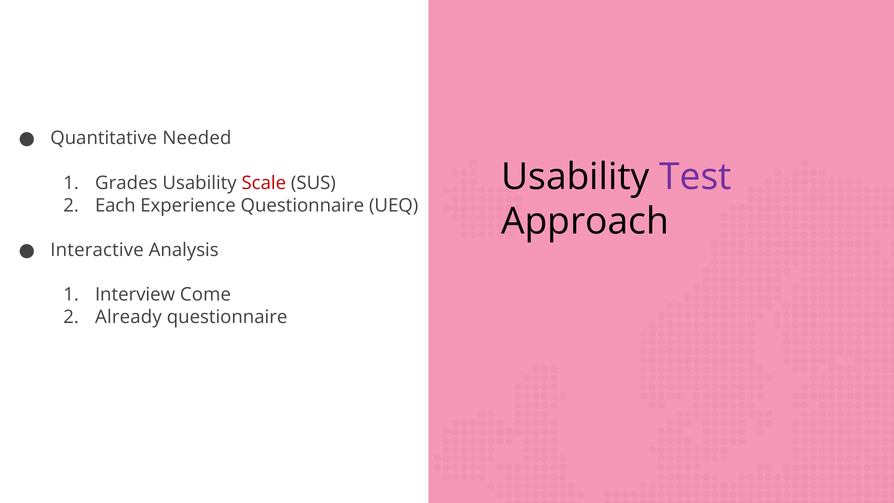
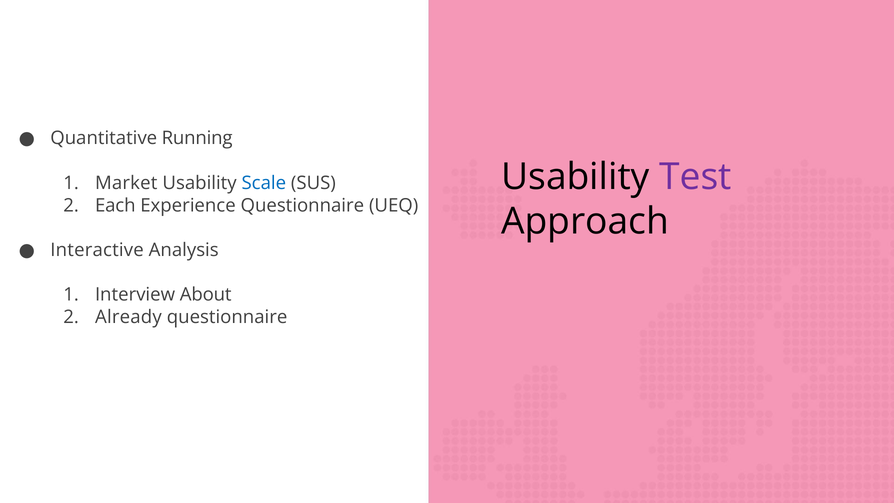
Needed: Needed -> Running
Grades: Grades -> Market
Scale colour: red -> blue
Come: Come -> About
